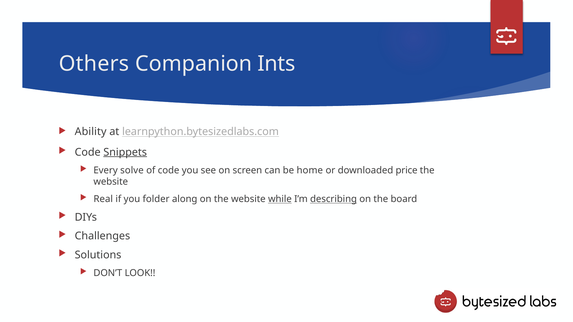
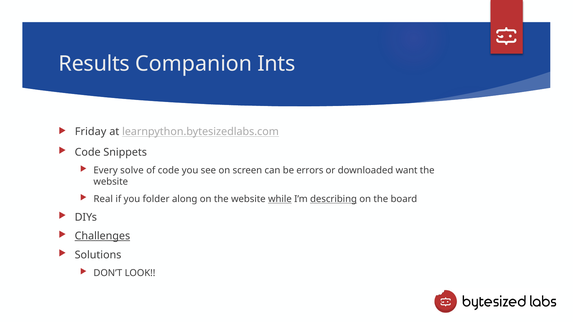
Others: Others -> Results
Ability: Ability -> Friday
Snippets underline: present -> none
home: home -> errors
price: price -> want
Challenges underline: none -> present
